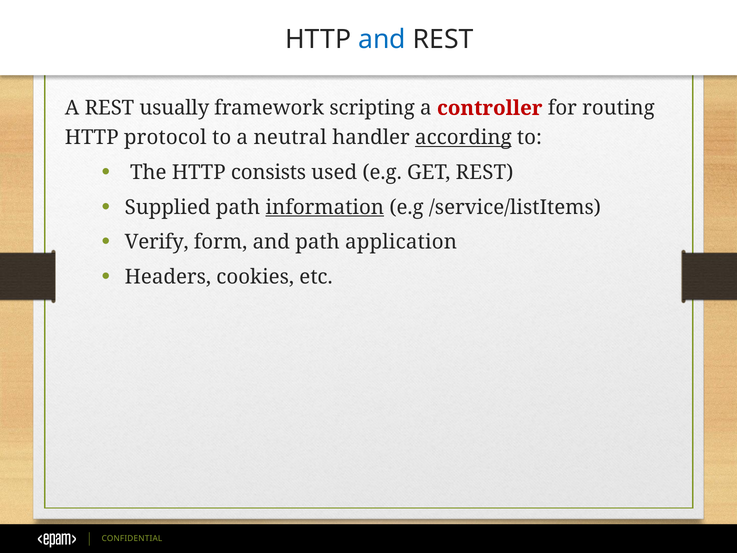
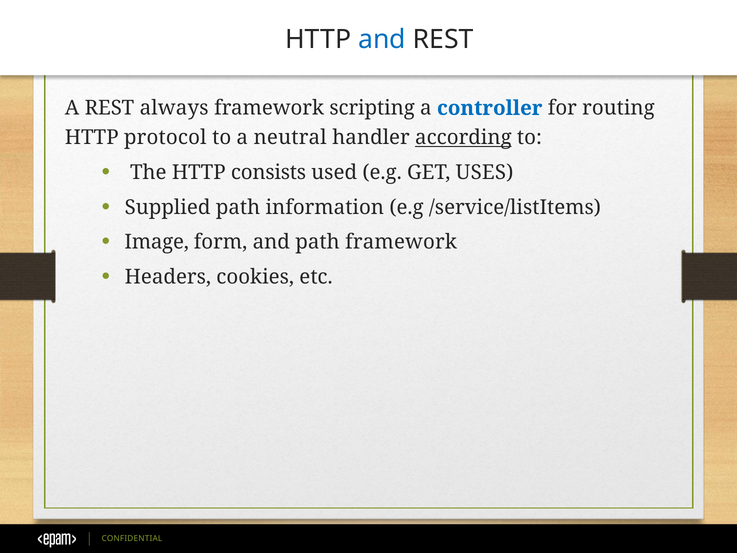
usually: usually -> always
controller colour: red -> blue
GET REST: REST -> USES
information underline: present -> none
Verify: Verify -> Image
path application: application -> framework
